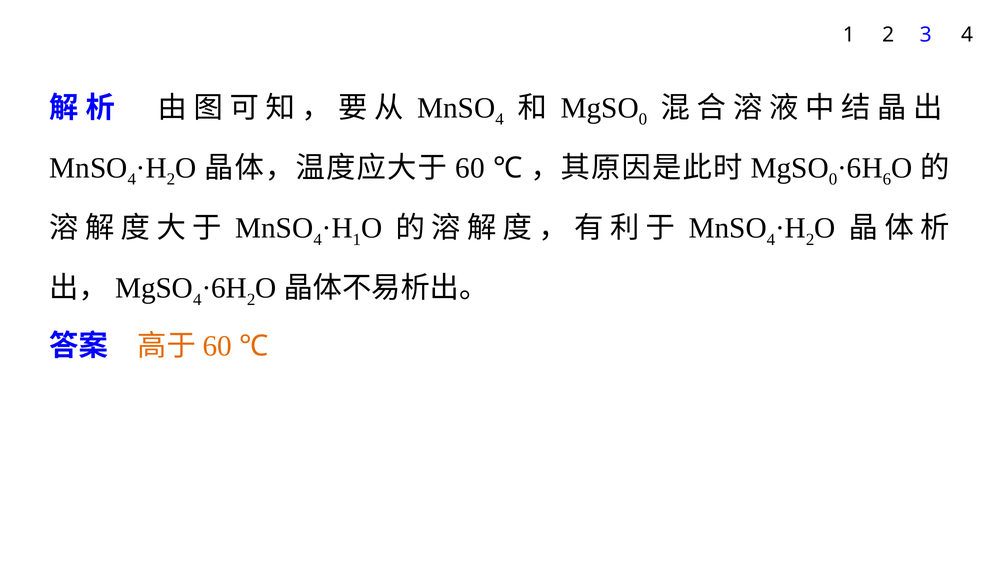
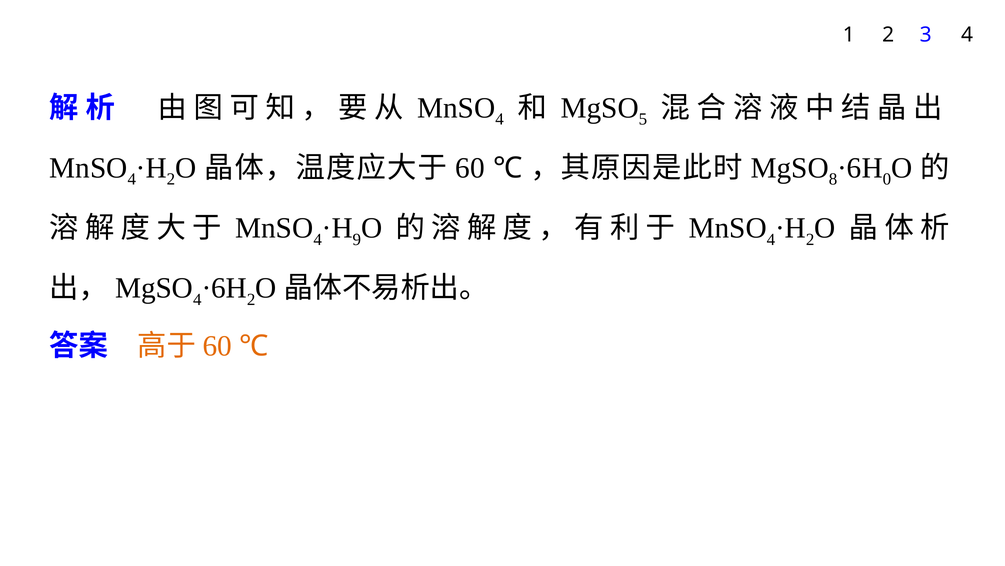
0 at (643, 119): 0 -> 5
0 at (833, 179): 0 -> 8
6: 6 -> 0
1 at (357, 239): 1 -> 9
